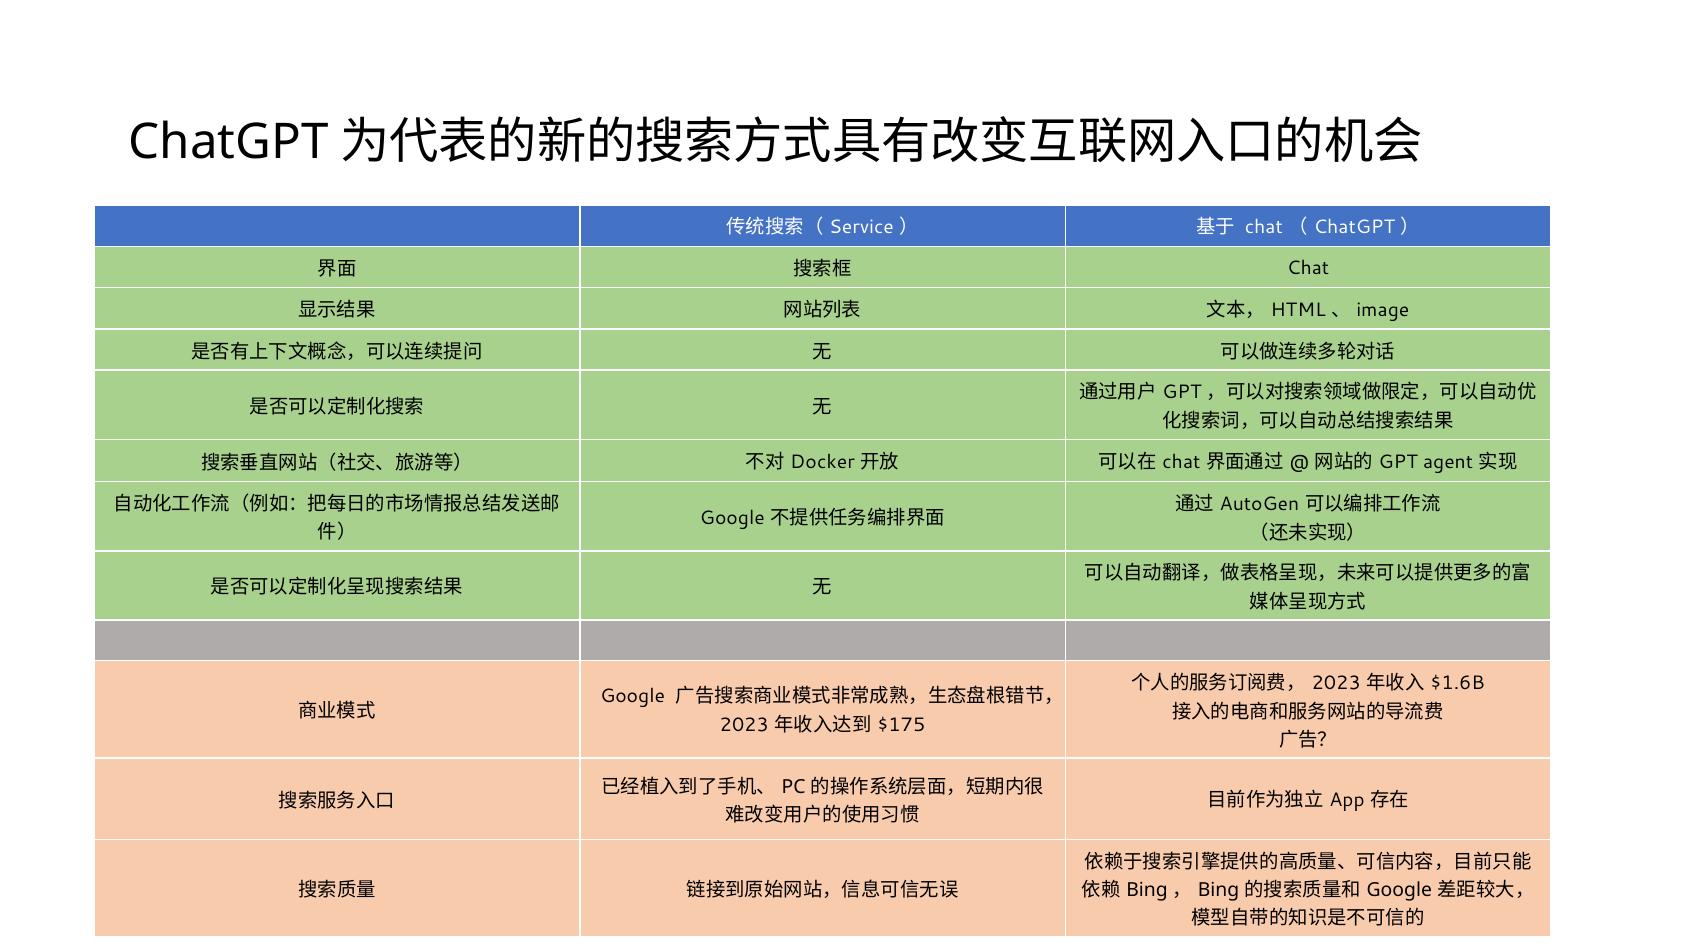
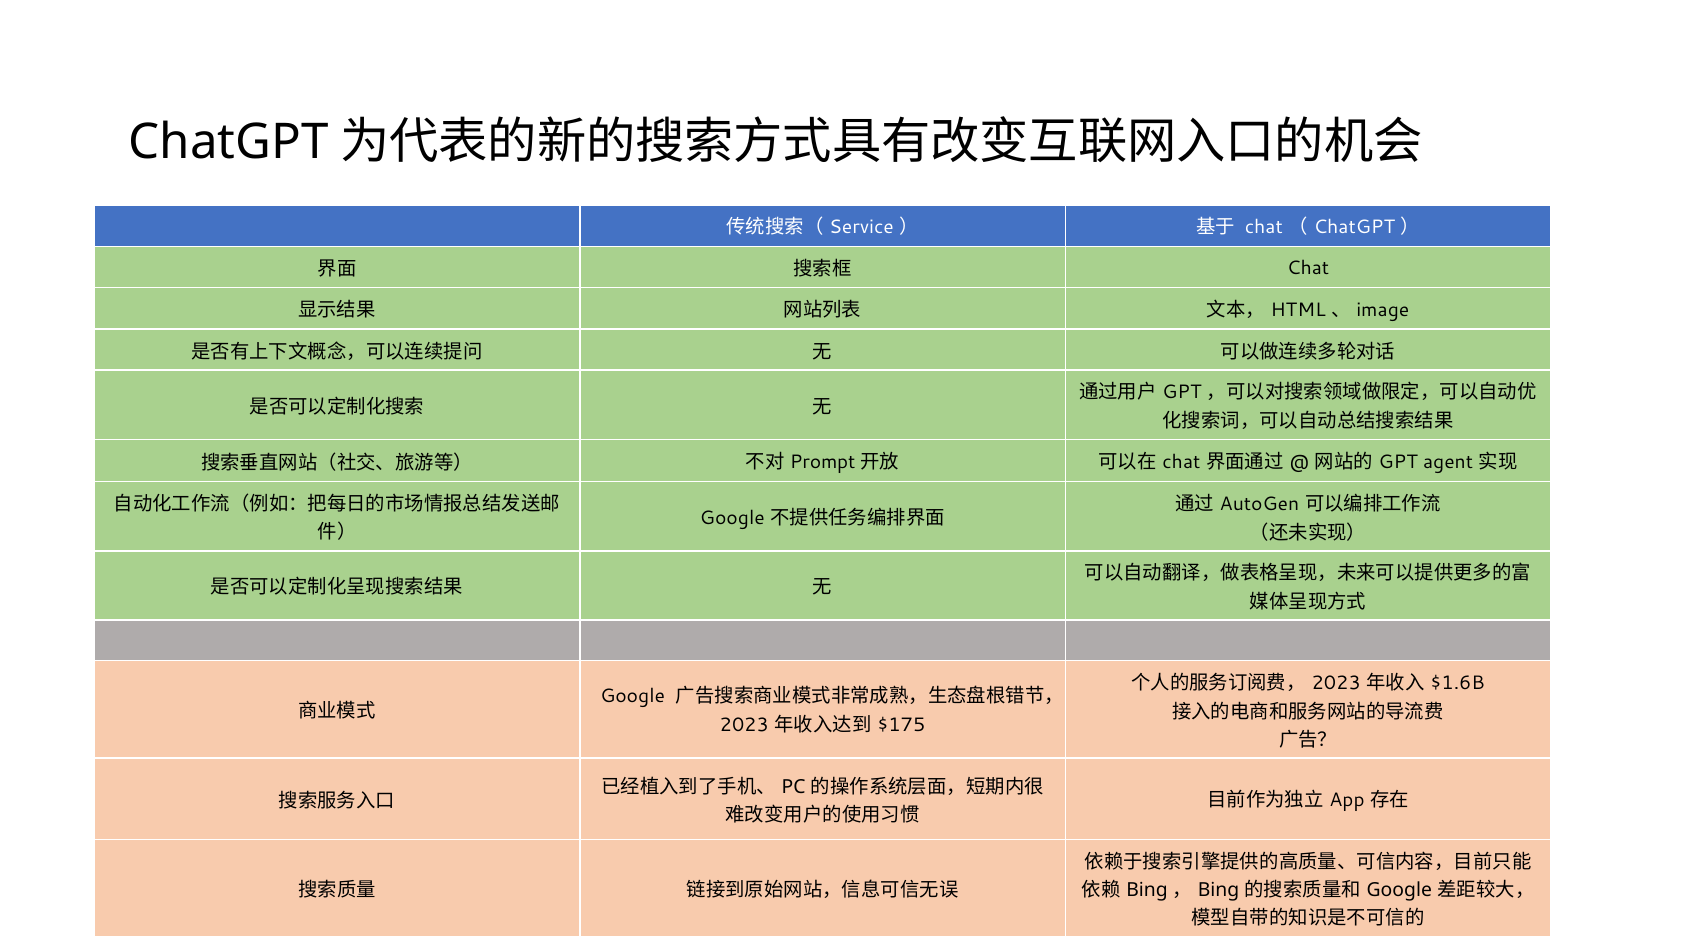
Docker: Docker -> Prompt
